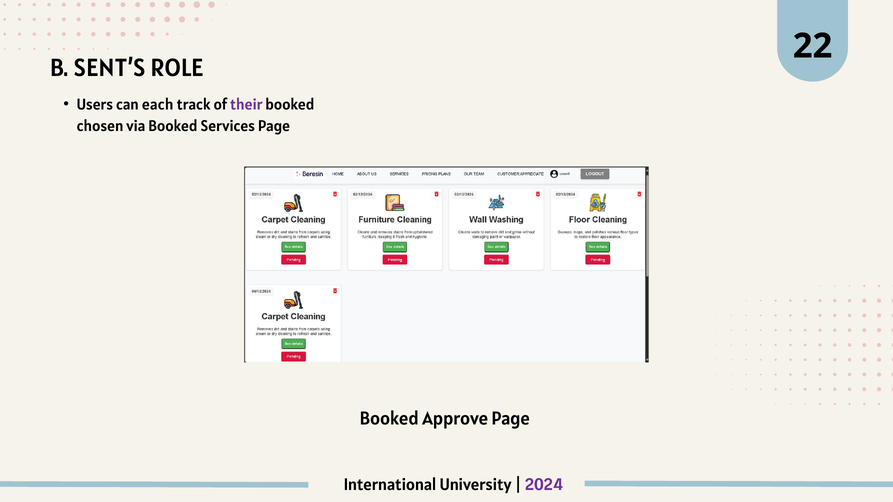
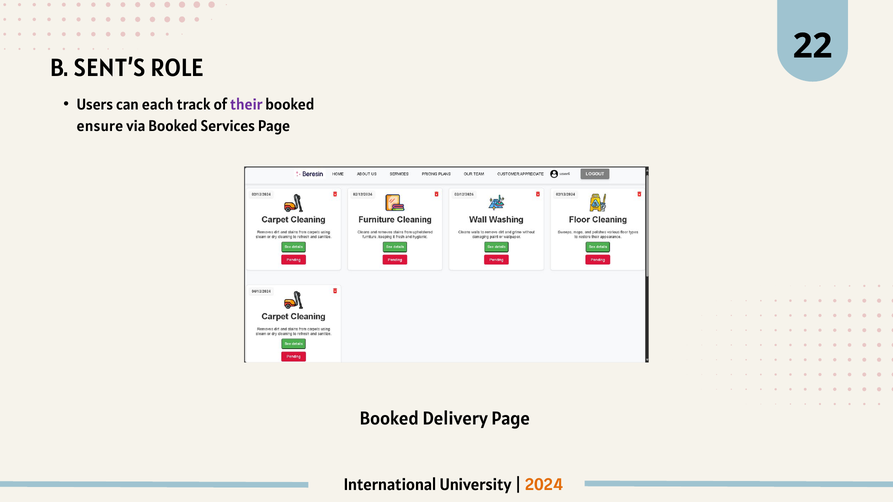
chosen: chosen -> ensure
Approve: Approve -> Delivery
2024 colour: purple -> orange
